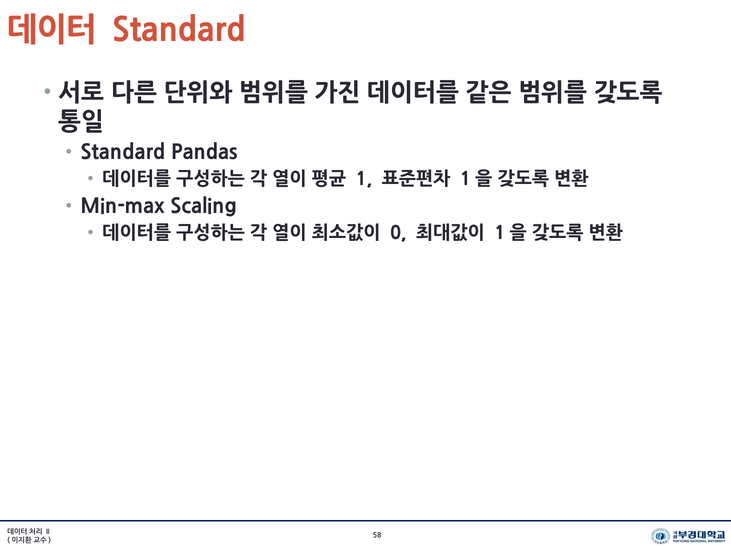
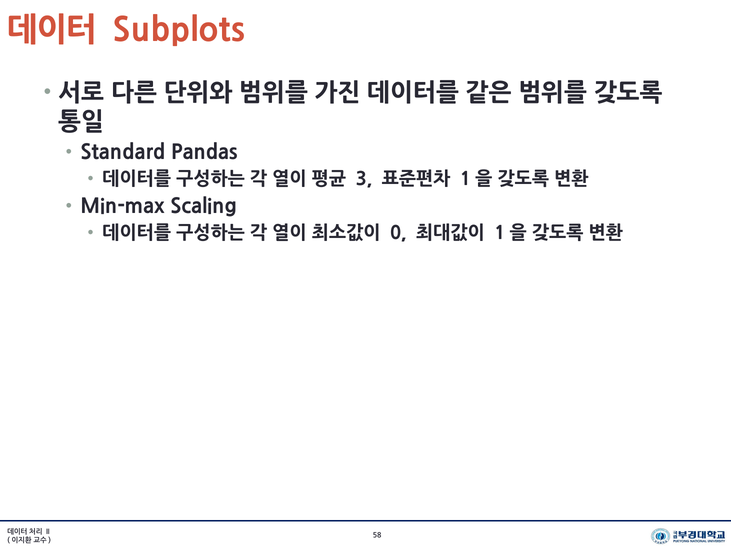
Standard at (179, 31): Standard -> Subplots
1: 1 -> 3
